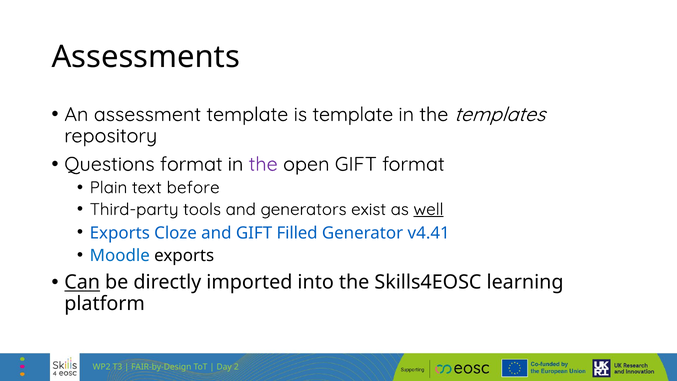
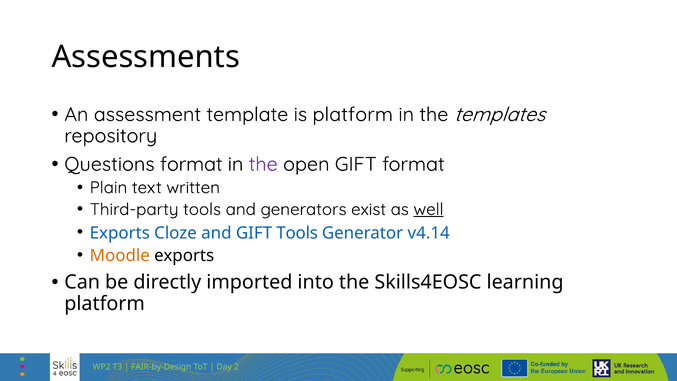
is template: template -> platform
before: before -> written
GIFT Filled: Filled -> Tools
v4.41: v4.41 -> v4.14
Moodle colour: blue -> orange
Can underline: present -> none
